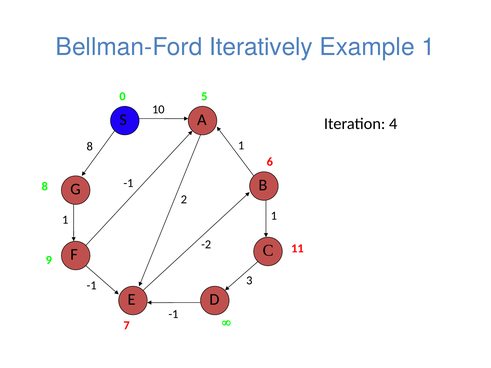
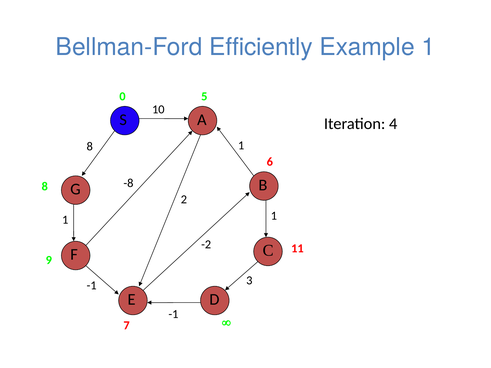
Iteratively: Iteratively -> Efficiently
-1 at (128, 183): -1 -> -8
